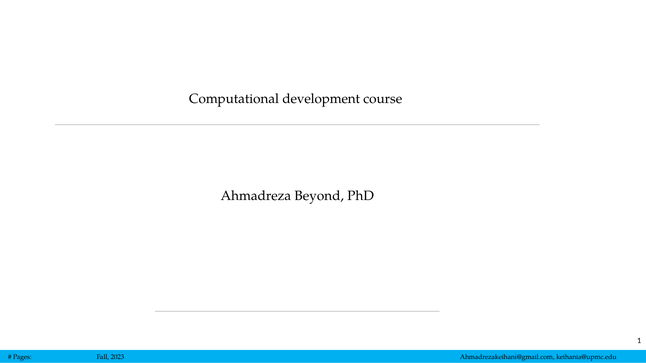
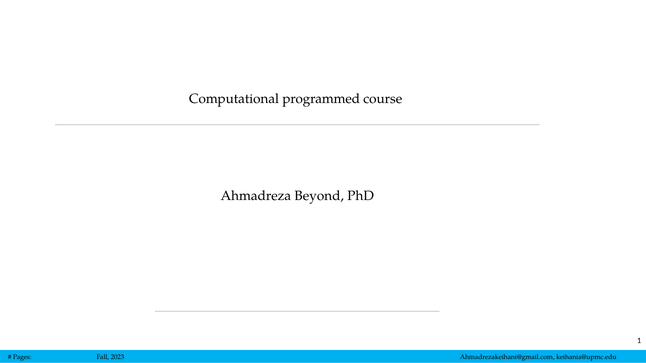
development: development -> programmed
